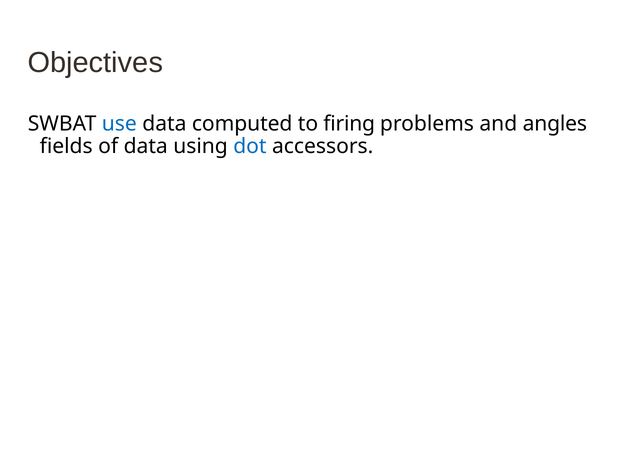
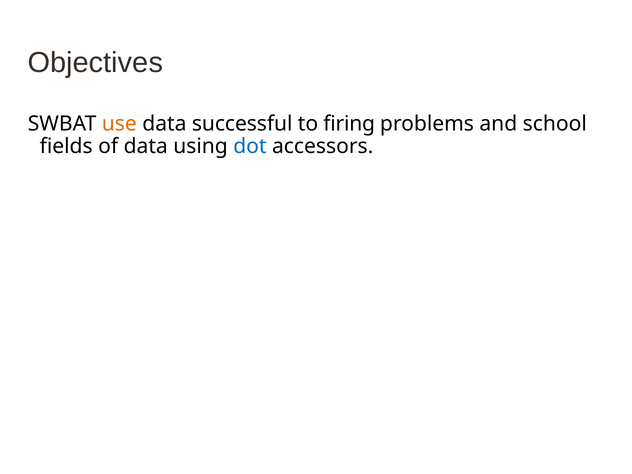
use colour: blue -> orange
computed: computed -> successful
angles: angles -> school
